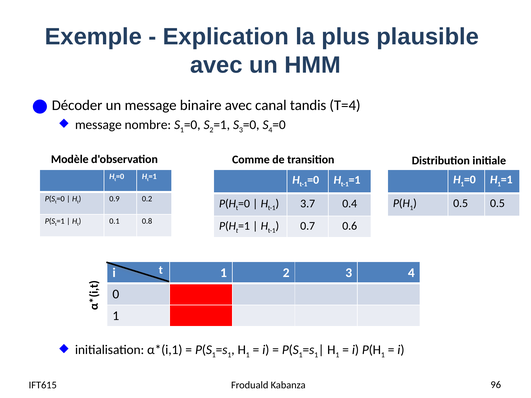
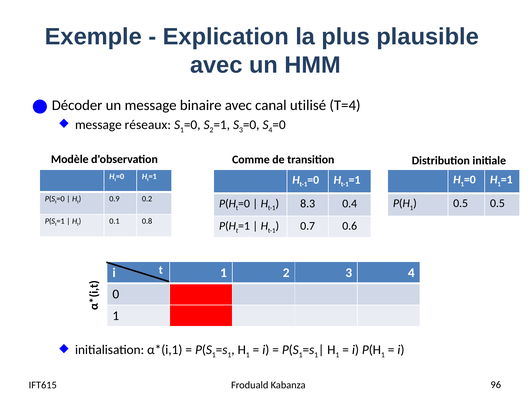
tandis: tandis -> utilisé
nombre: nombre -> réseaux
3.7: 3.7 -> 8.3
